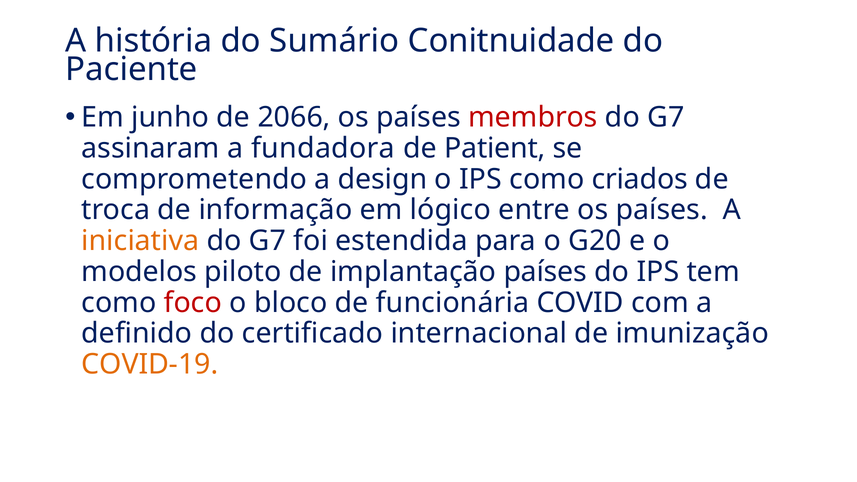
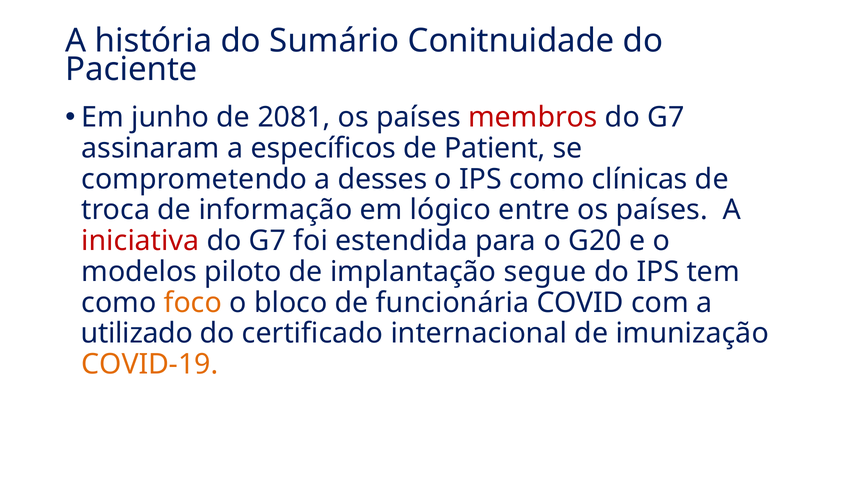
2066: 2066 -> 2081
fundadora: fundadora -> específicos
design: design -> desses
criados: criados -> clínicas
iniciativa colour: orange -> red
implantação países: países -> segue
foco colour: red -> orange
definido: definido -> utilizado
